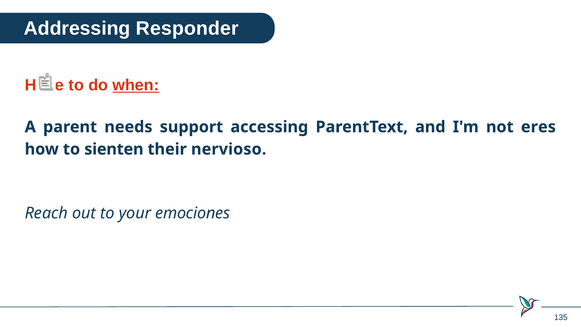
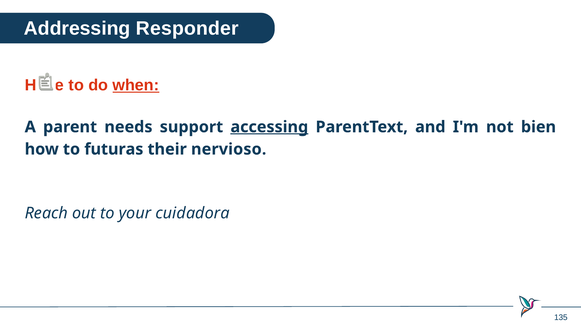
accessing underline: none -> present
eres: eres -> bien
sienten: sienten -> futuras
emociones: emociones -> cuidadora
